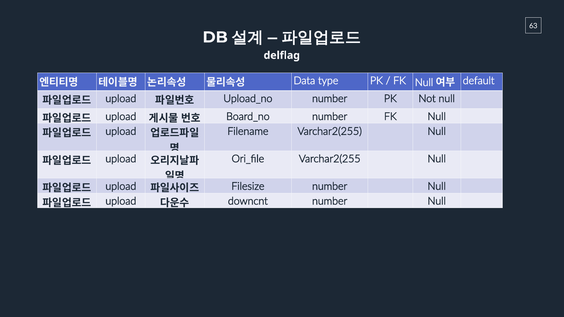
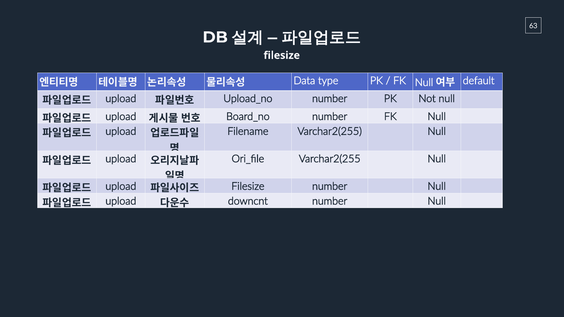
delflag at (282, 55): delflag -> filesize
